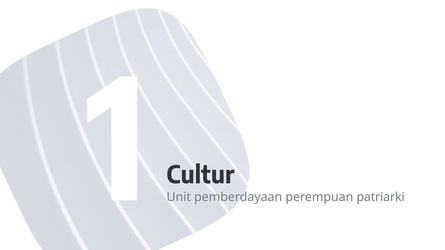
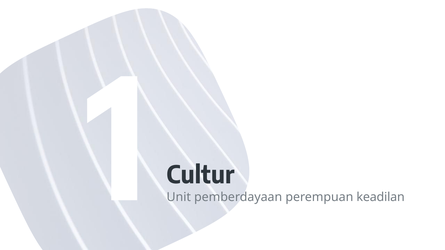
patriarki: patriarki -> keadilan
